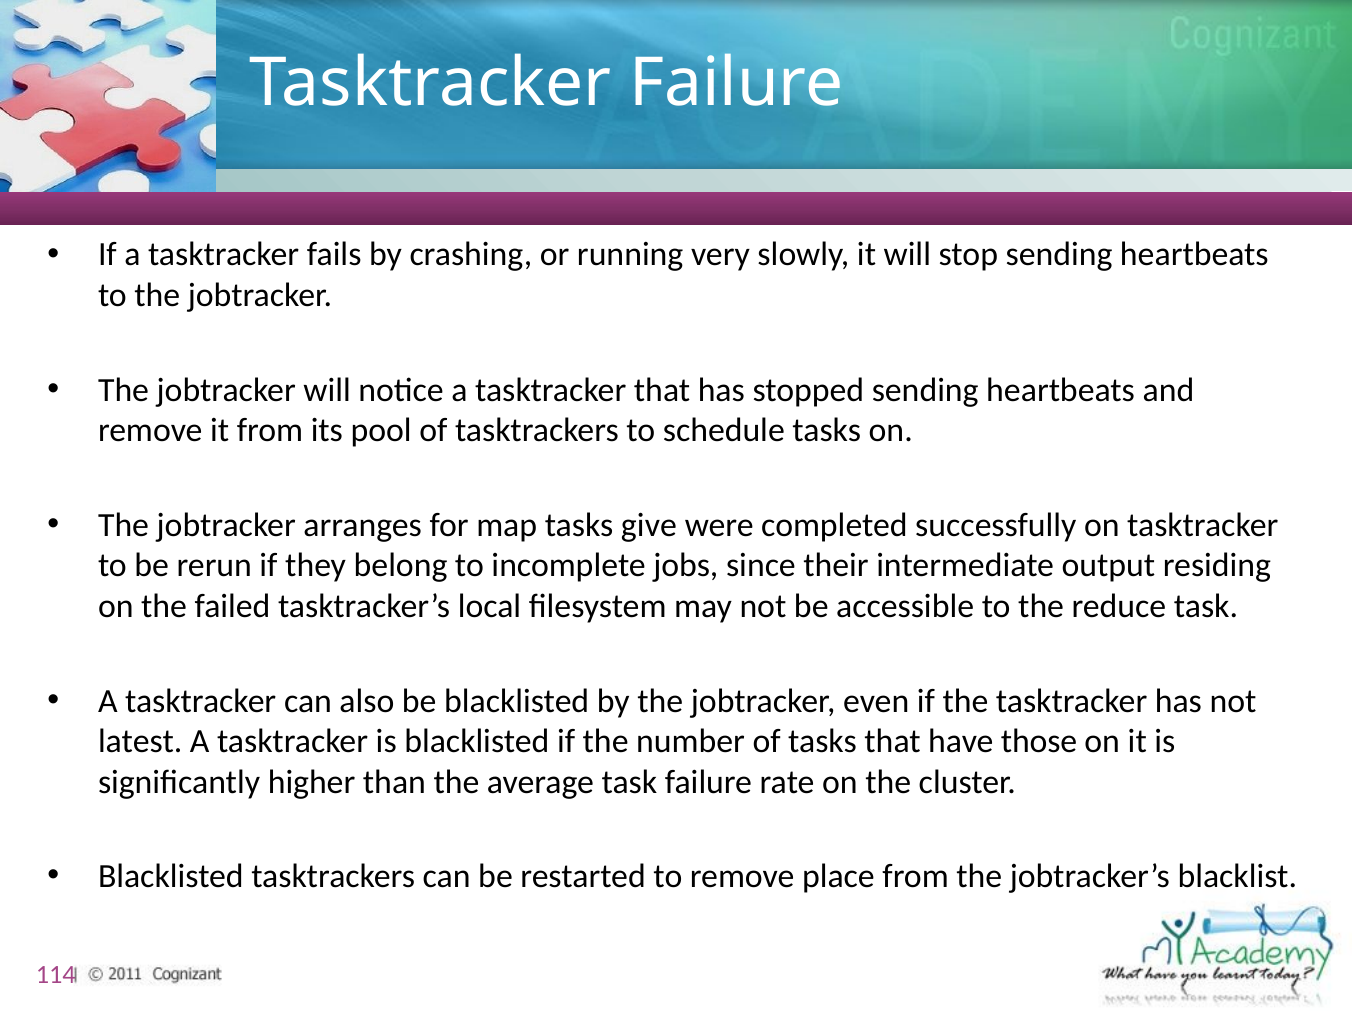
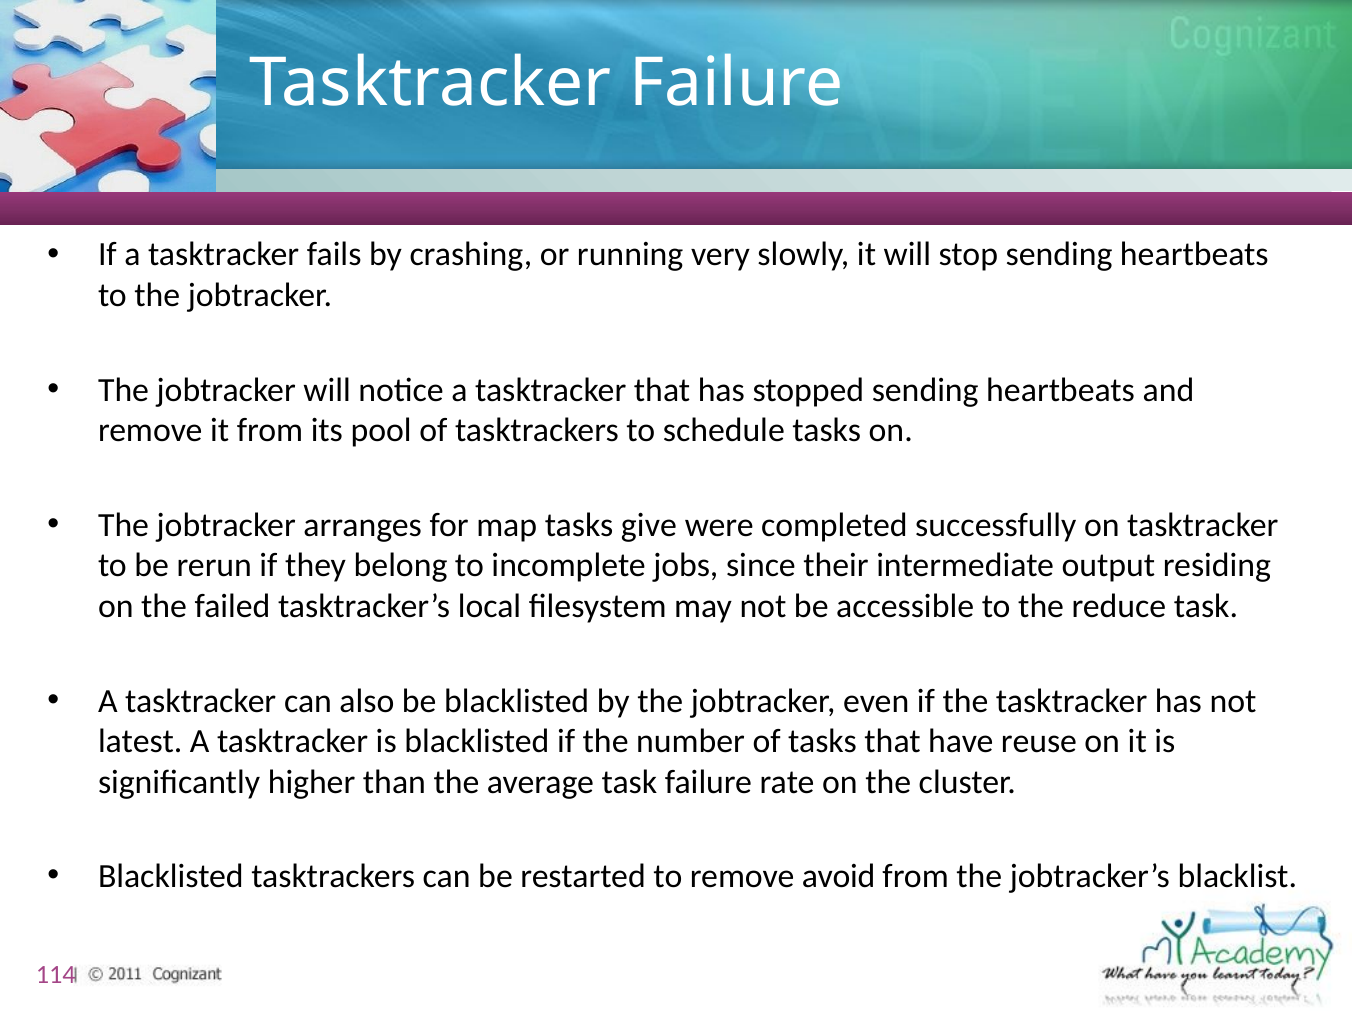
those: those -> reuse
place: place -> avoid
